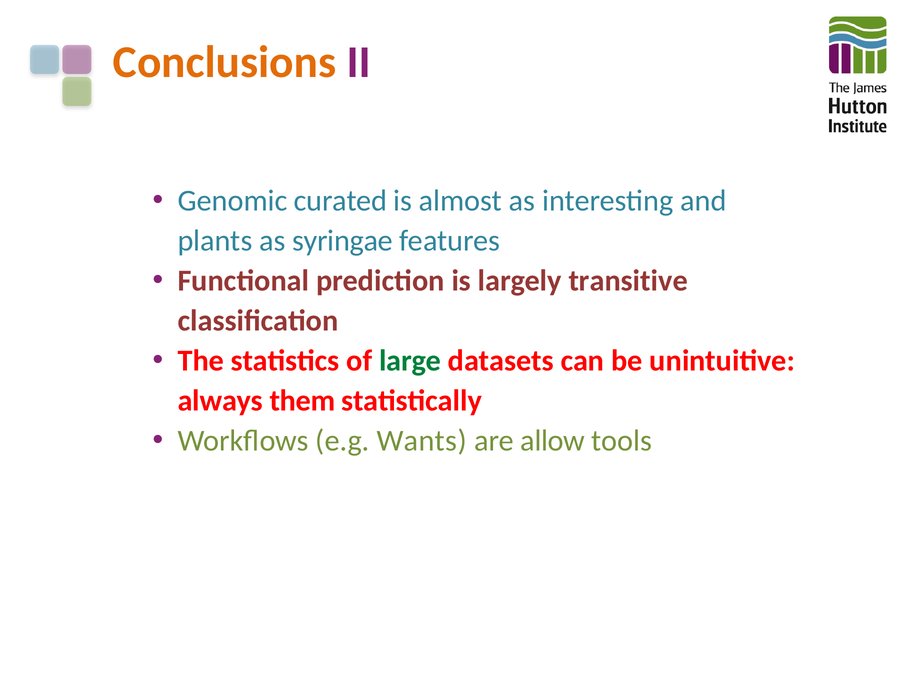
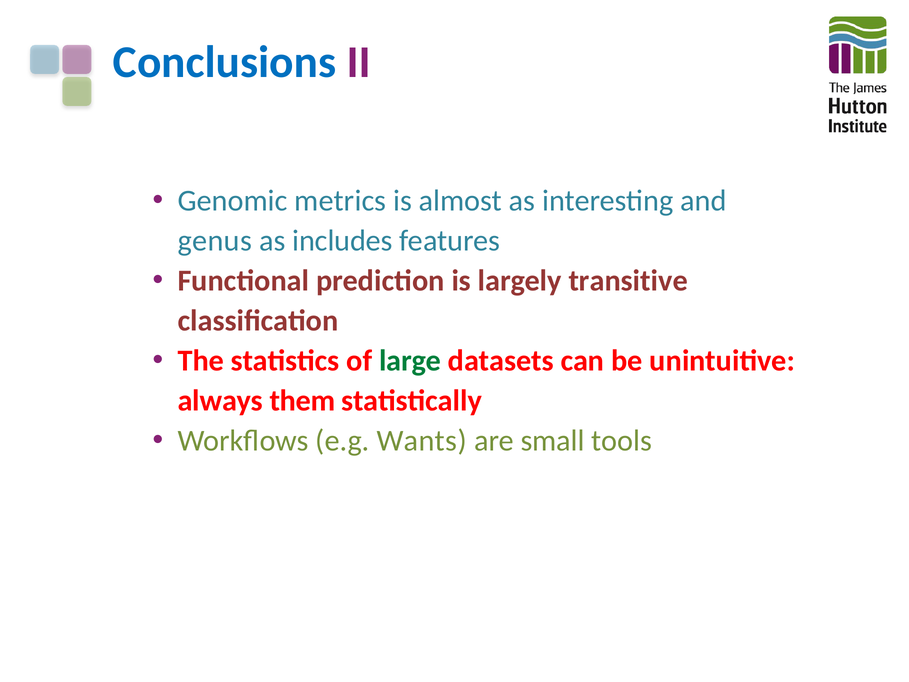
Conclusions colour: orange -> blue
curated: curated -> metrics
plants: plants -> genus
syringae: syringae -> includes
allow: allow -> small
